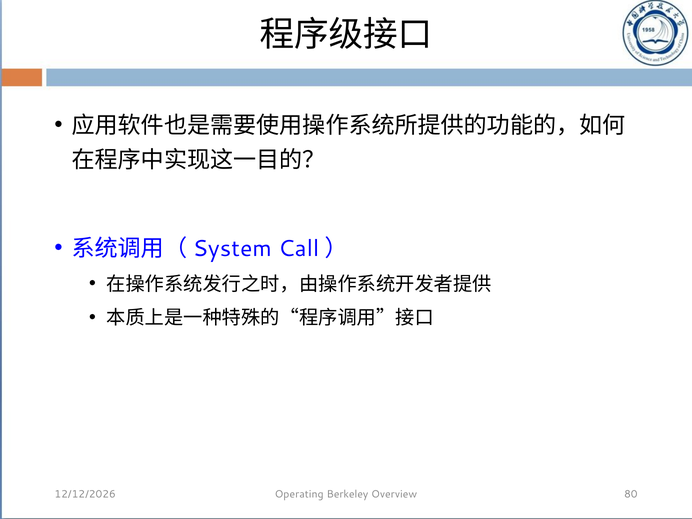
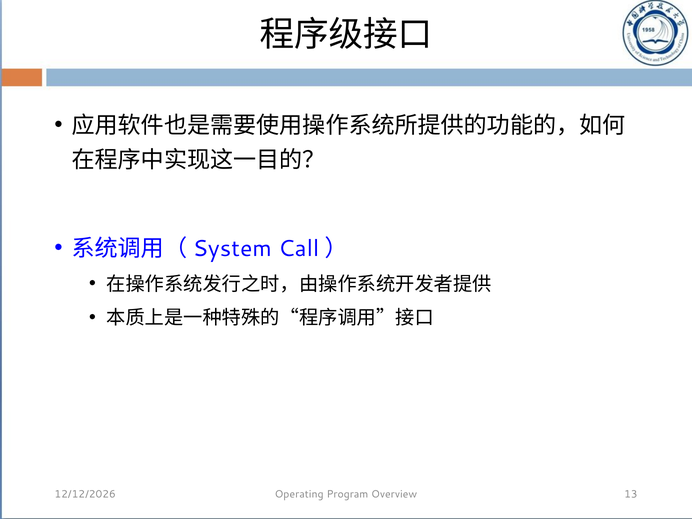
Berkeley: Berkeley -> Program
80: 80 -> 13
